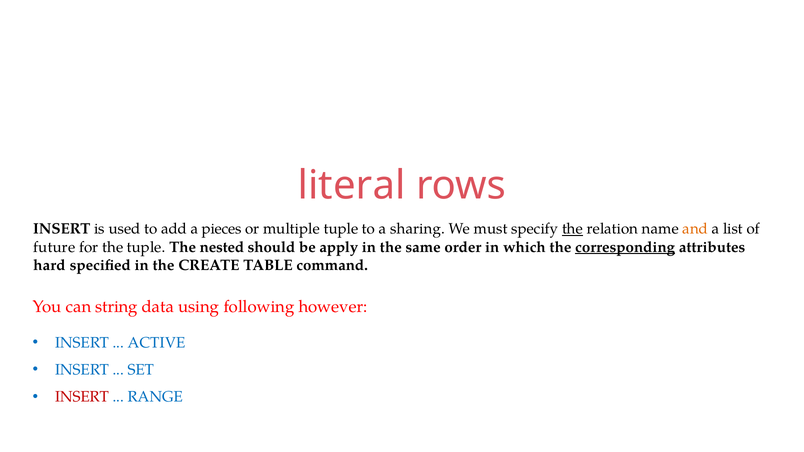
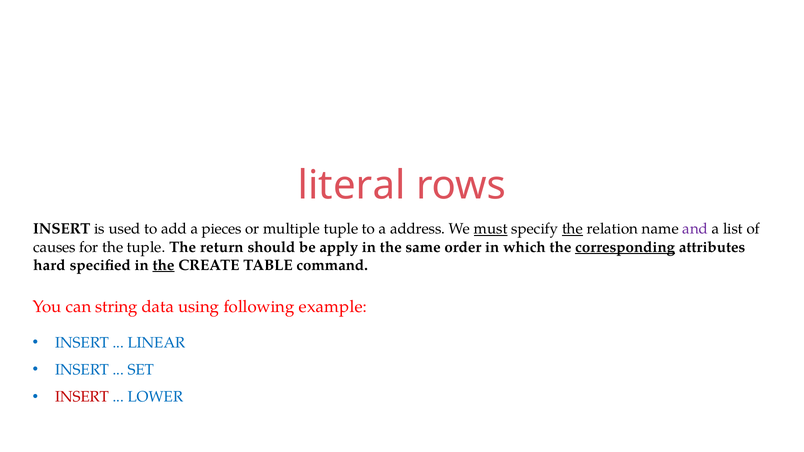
sharing: sharing -> address
must underline: none -> present
and colour: orange -> purple
future: future -> causes
nested: nested -> return
the at (164, 265) underline: none -> present
however: however -> example
ACTIVE: ACTIVE -> LINEAR
RANGE: RANGE -> LOWER
